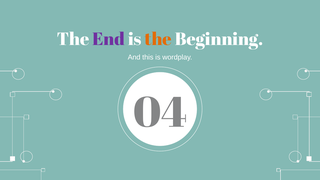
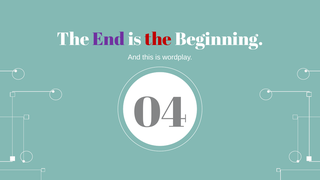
the at (158, 39) colour: orange -> red
